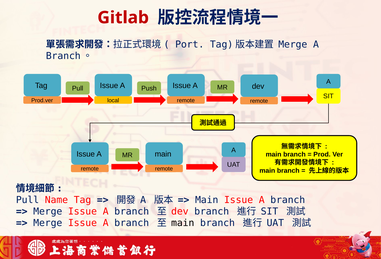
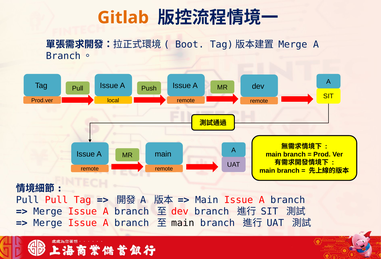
Gitlab colour: red -> orange
Port: Port -> Boot
Pull Name: Name -> Pull
